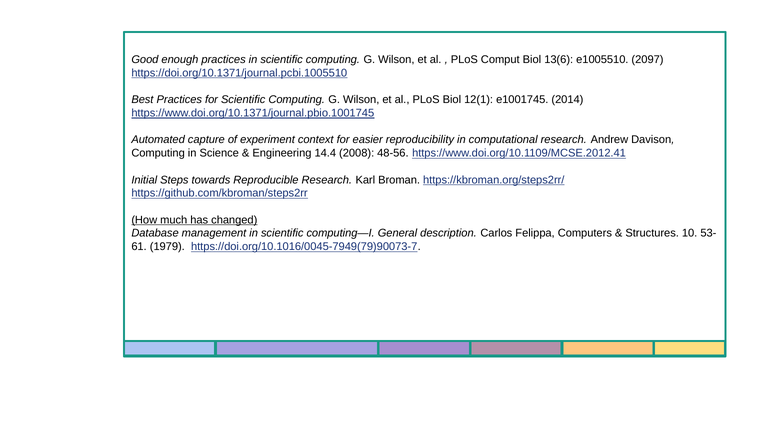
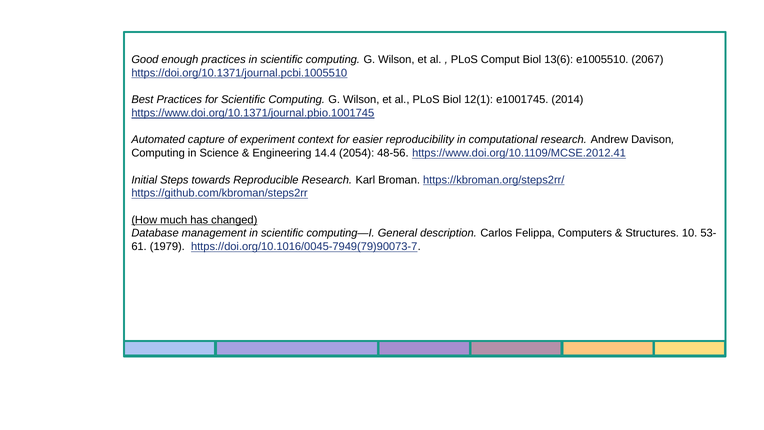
2097: 2097 -> 2067
2008: 2008 -> 2054
